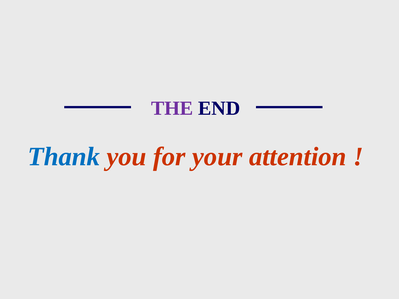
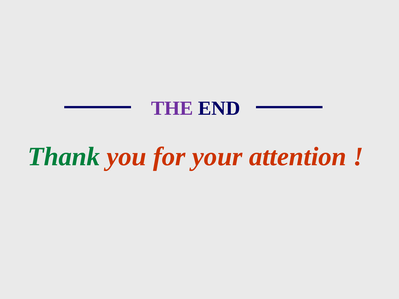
Thank colour: blue -> green
